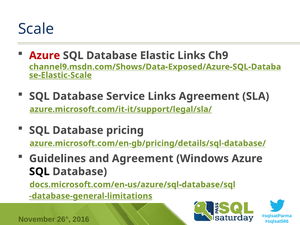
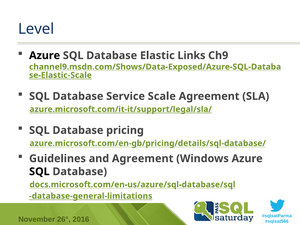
Scale: Scale -> Level
Azure at (45, 56) colour: red -> black
Service Links: Links -> Scale
